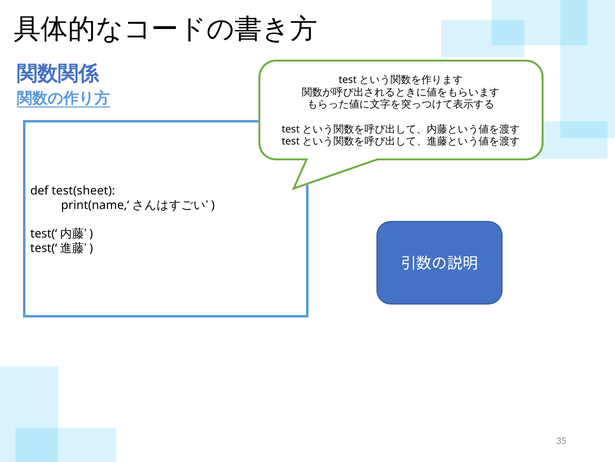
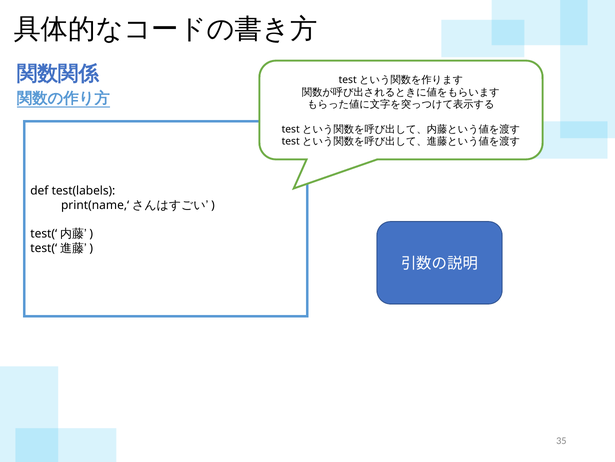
test(sheet: test(sheet -> test(labels
